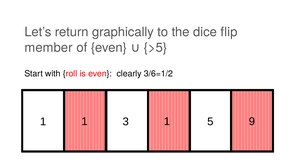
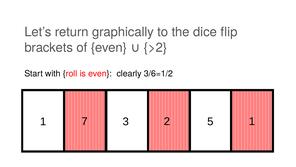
member: member -> brackets
>5: >5 -> >2
1 1: 1 -> 7
3 1: 1 -> 2
5 9: 9 -> 1
